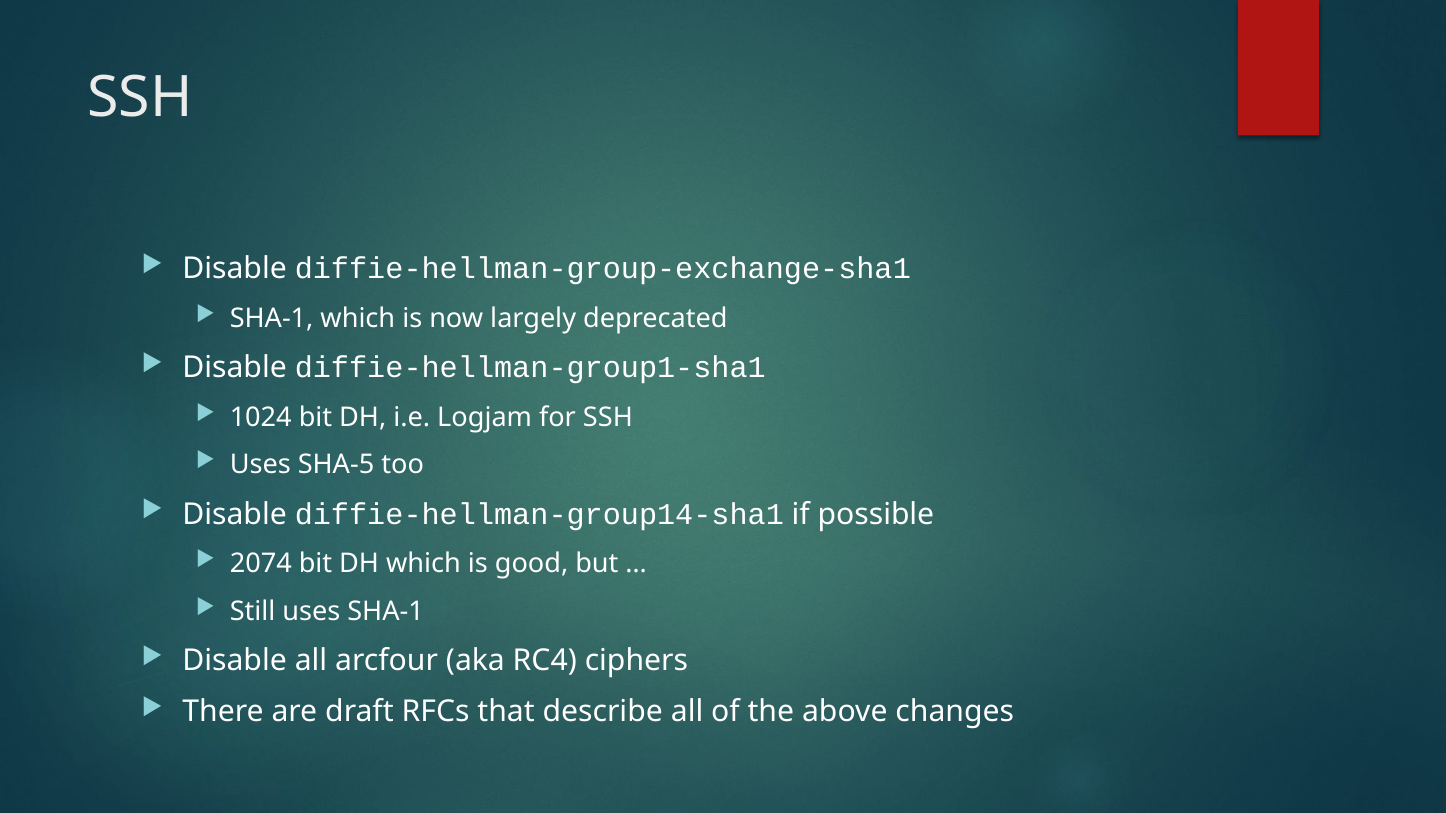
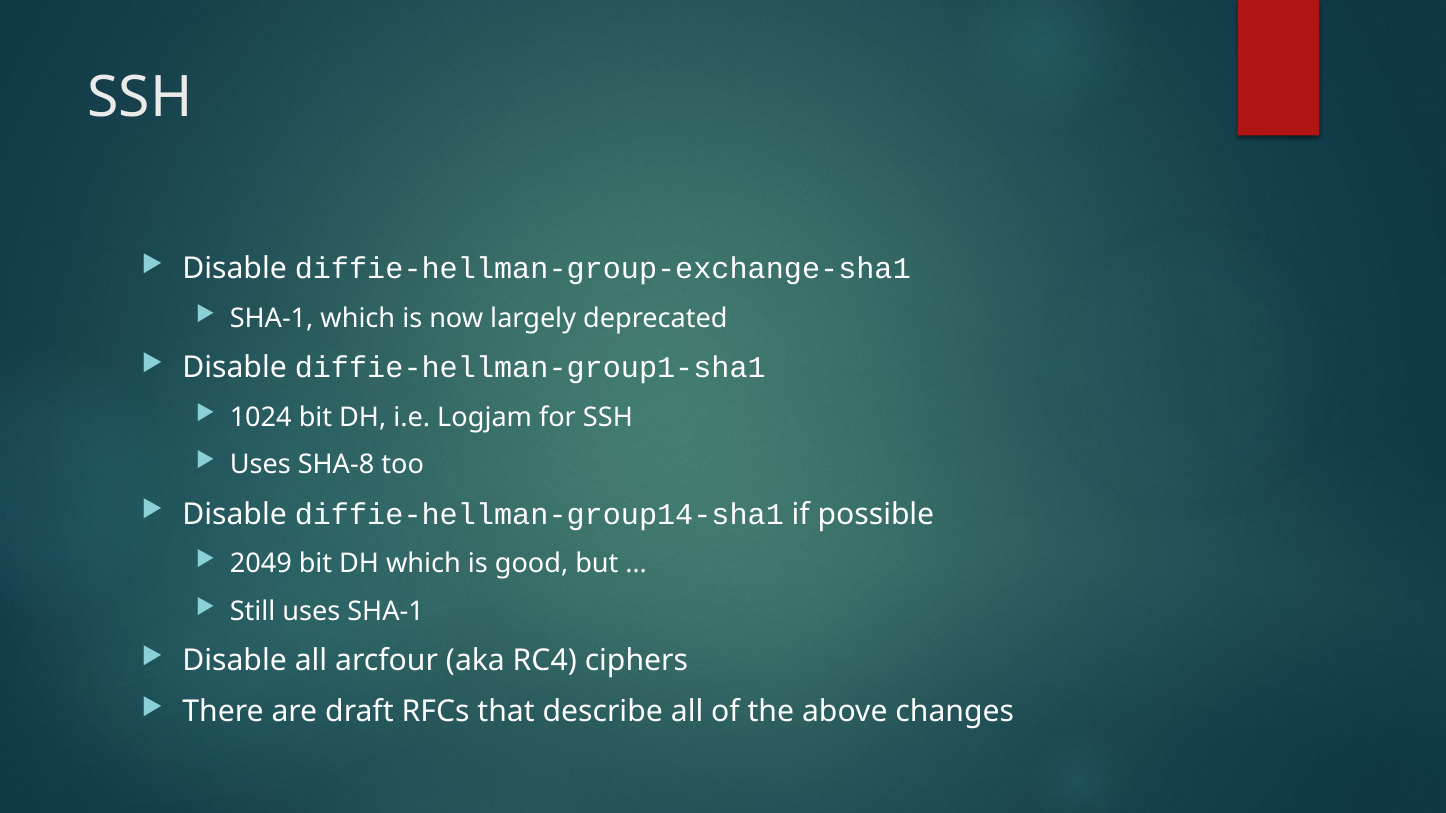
SHA-5: SHA-5 -> SHA-8
2074: 2074 -> 2049
